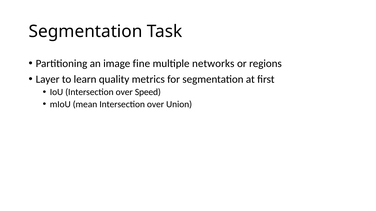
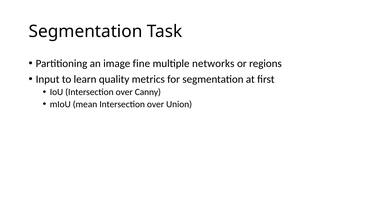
Layer: Layer -> Input
Speed: Speed -> Canny
